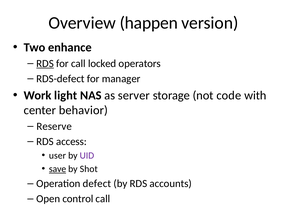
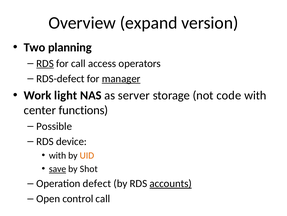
happen: happen -> expand
enhance: enhance -> planning
locked: locked -> access
manager underline: none -> present
behavior: behavior -> functions
Reserve: Reserve -> Possible
access: access -> device
user at (57, 155): user -> with
UID colour: purple -> orange
accounts underline: none -> present
